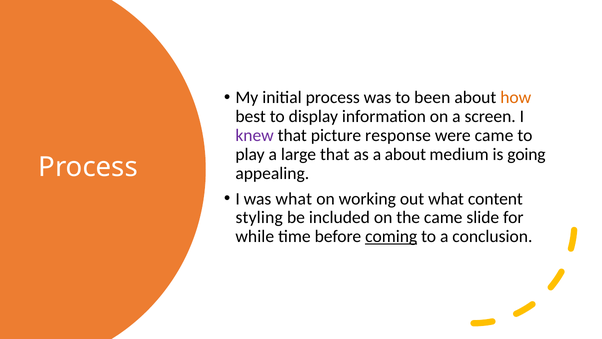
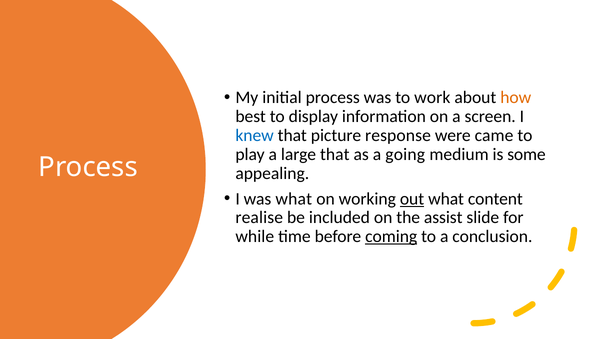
been: been -> work
knew colour: purple -> blue
a about: about -> going
going: going -> some
out underline: none -> present
styling: styling -> realise
the came: came -> assist
